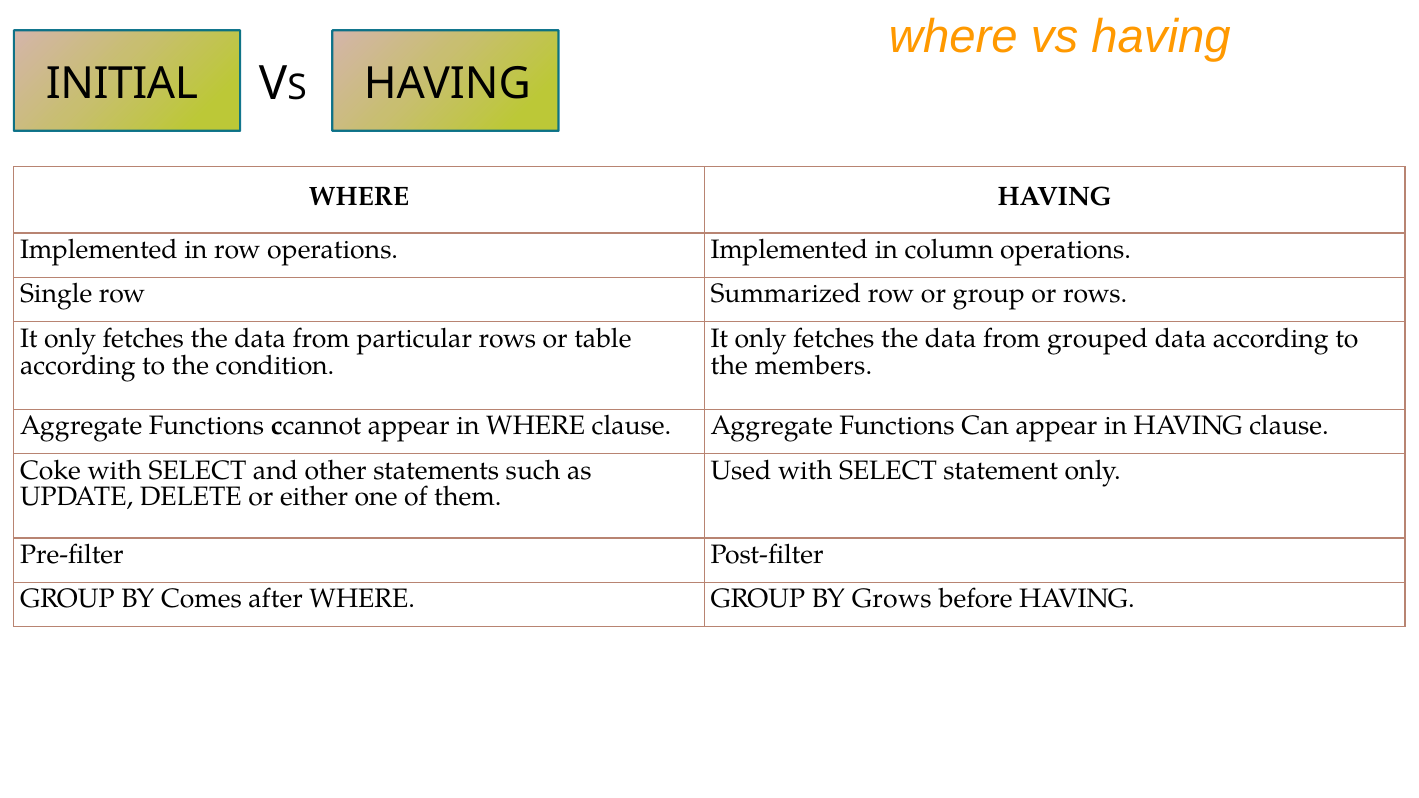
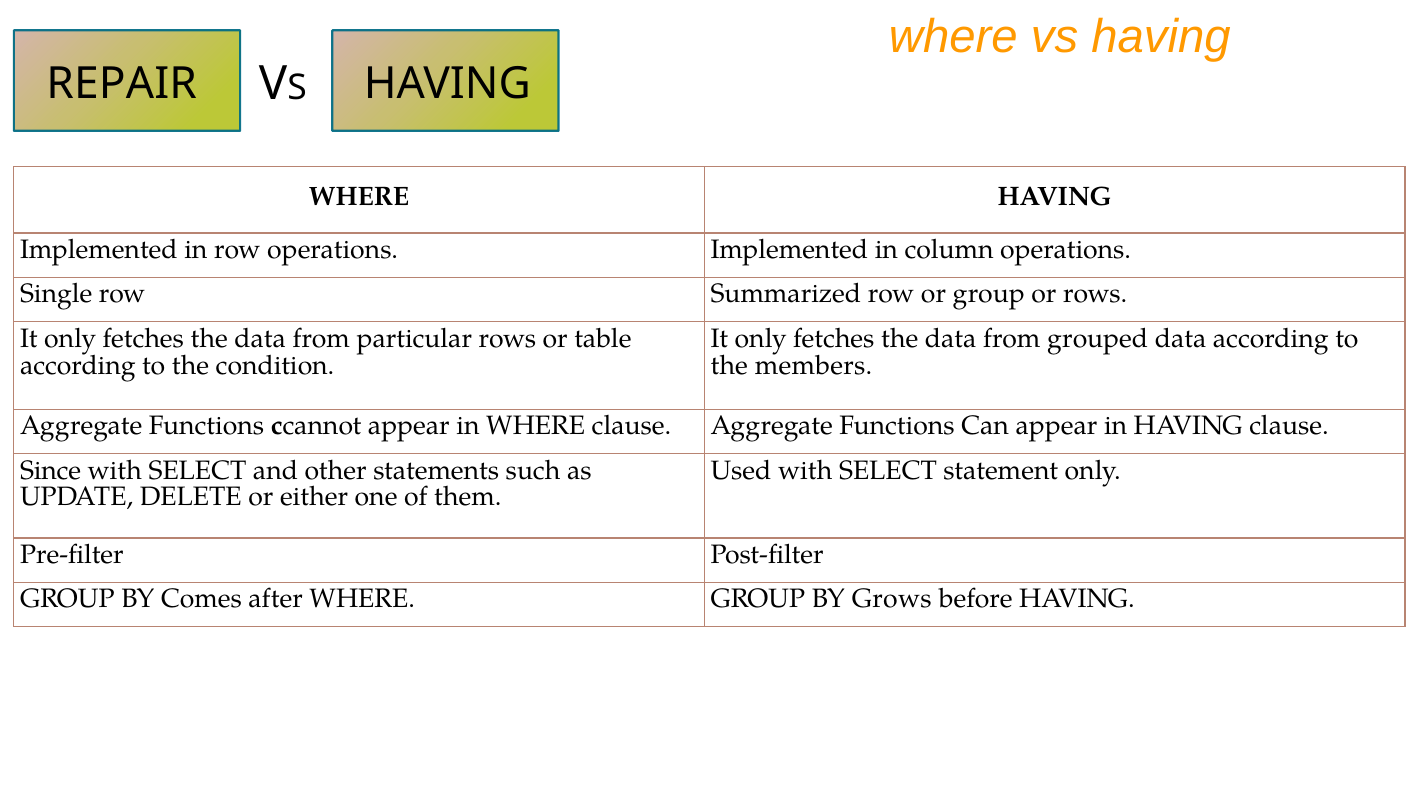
INITIAL: INITIAL -> REPAIR
Coke: Coke -> Since
